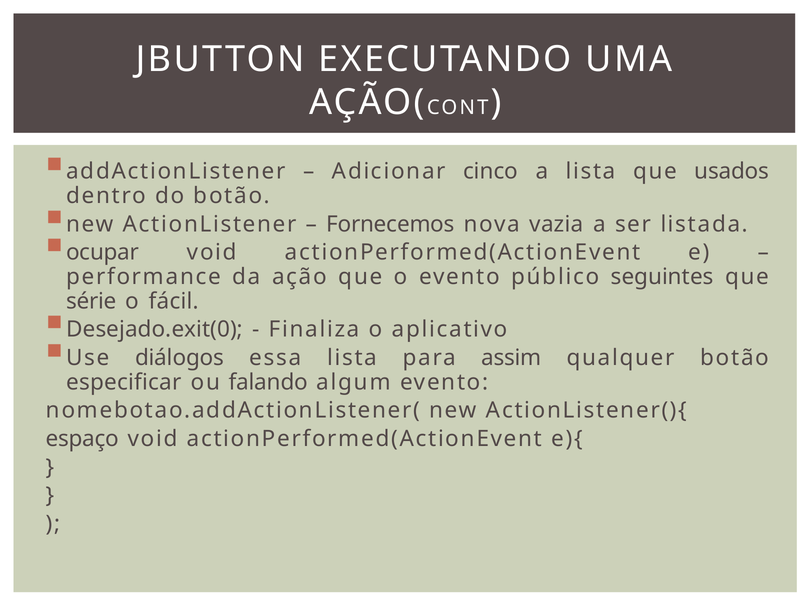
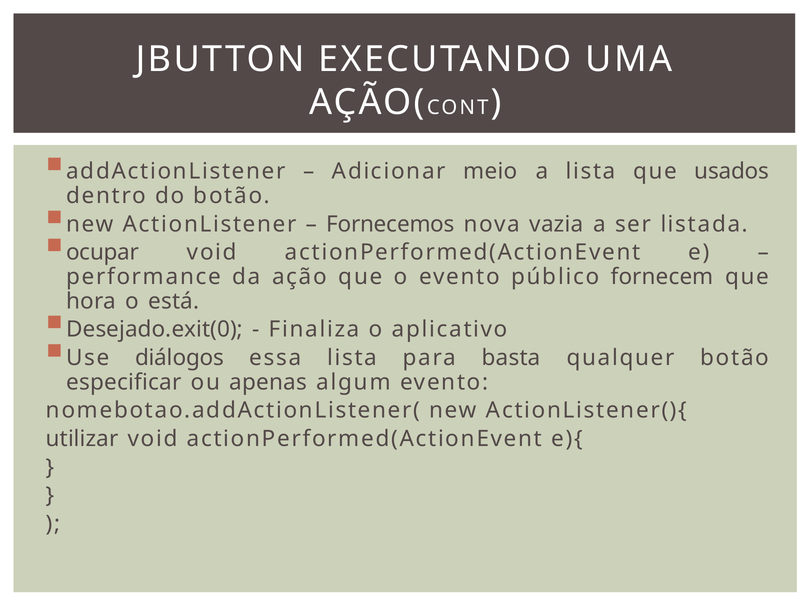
cinco: cinco -> meio
seguintes: seguintes -> fornecem
série: série -> hora
fácil: fácil -> está
assim: assim -> basta
falando: falando -> apenas
espaço: espaço -> utilizar
